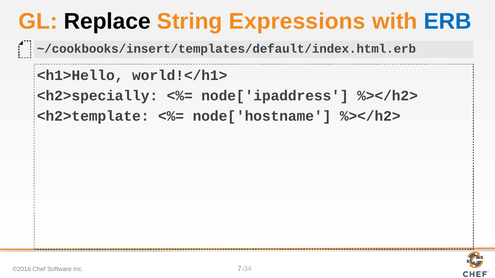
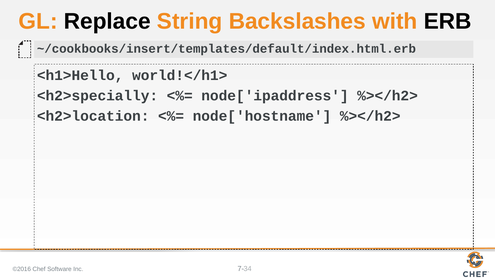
Expressions: Expressions -> Backslashes
ERB colour: blue -> black
<h2>template: <h2>template -> <h2>location
